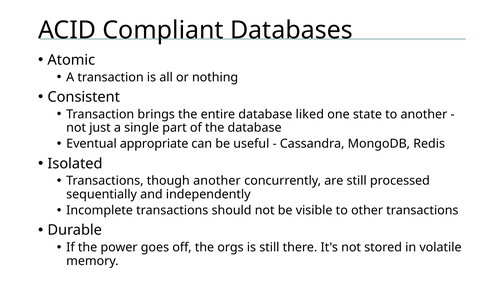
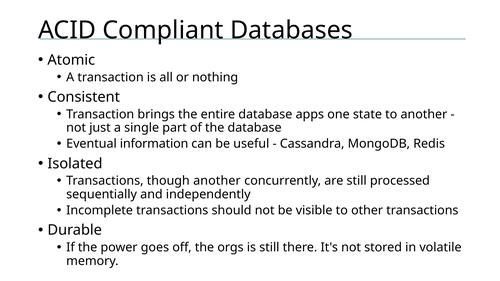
liked: liked -> apps
appropriate: appropriate -> information
